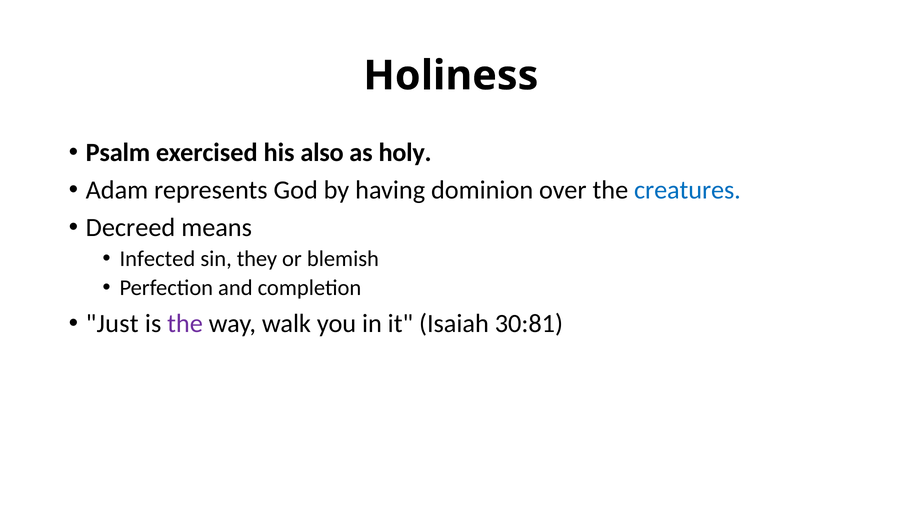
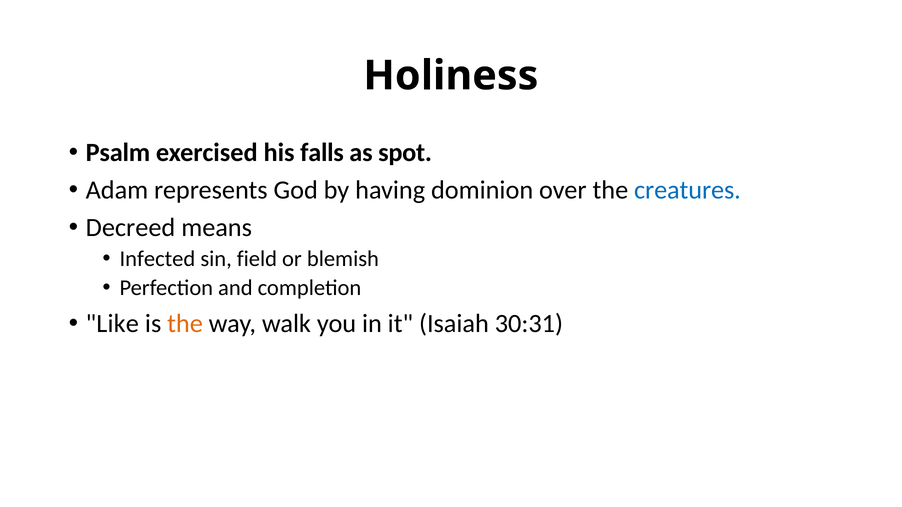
also: also -> falls
holy: holy -> spot
they: they -> field
Just: Just -> Like
the at (185, 324) colour: purple -> orange
30:81: 30:81 -> 30:31
